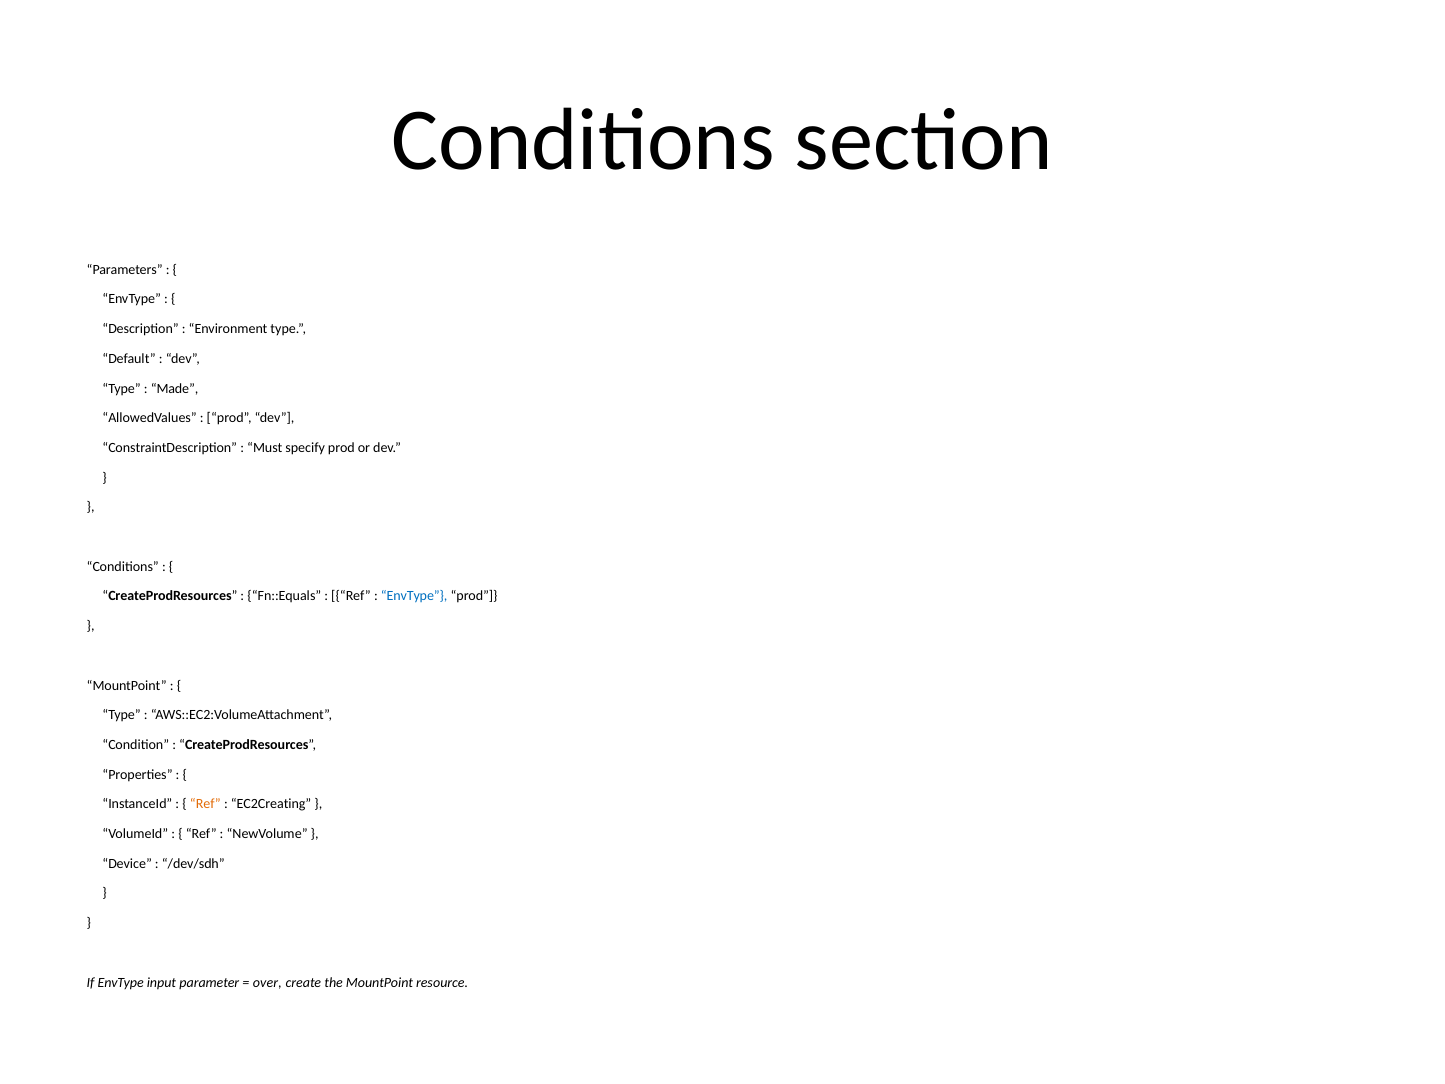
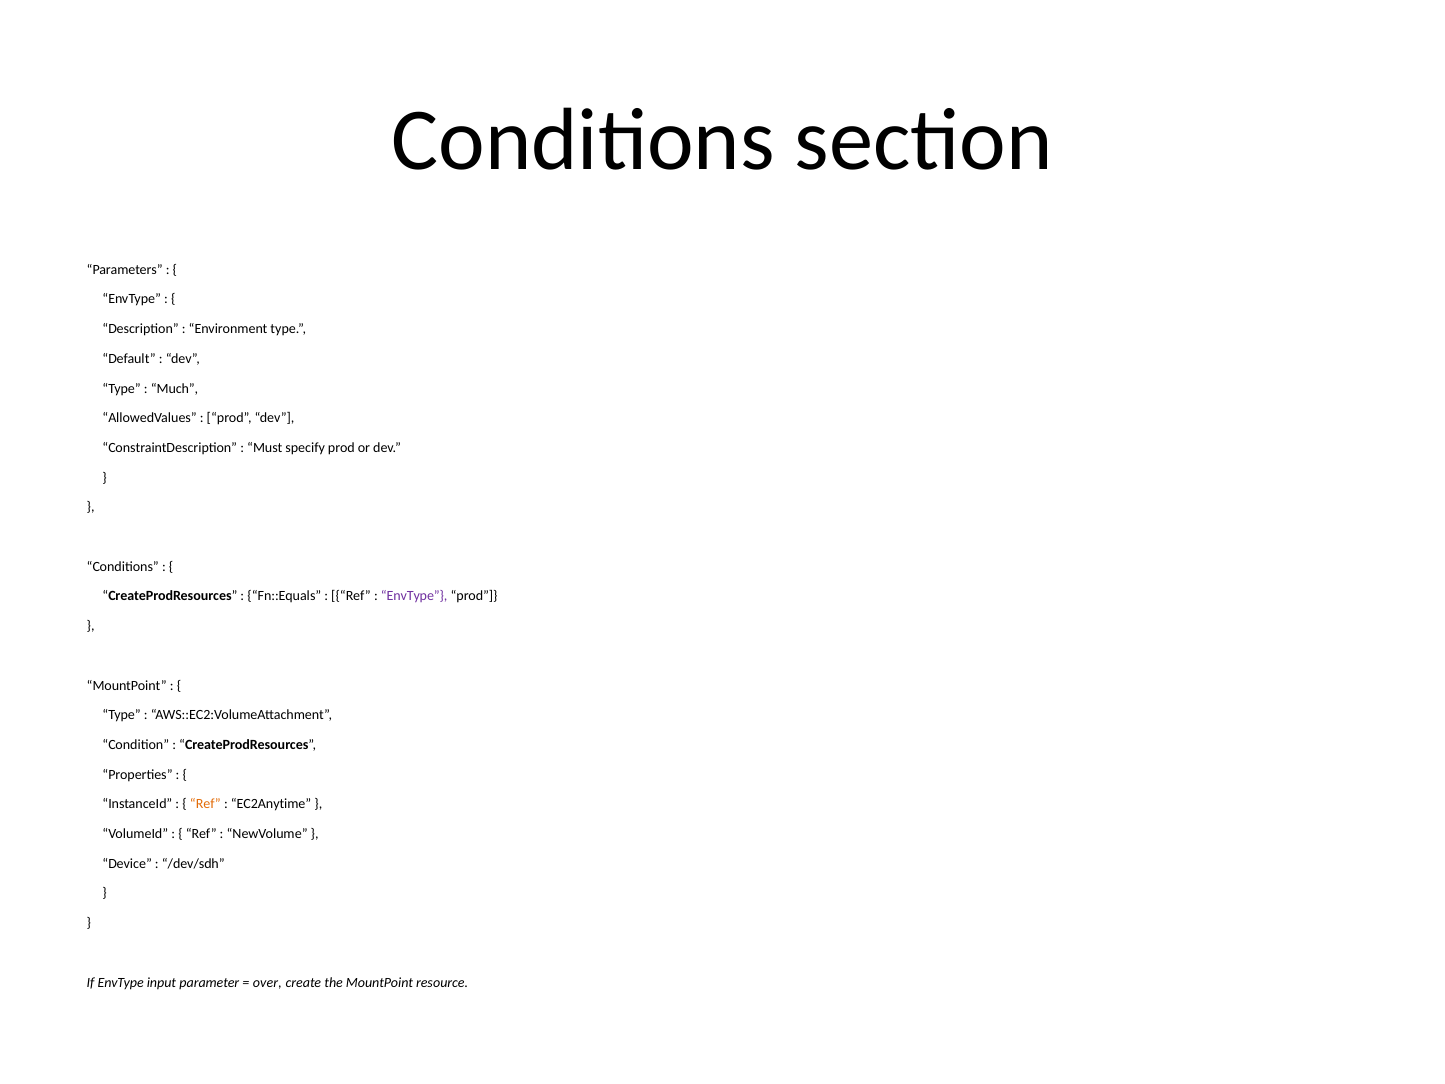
Made: Made -> Much
EnvType at (414, 596) colour: blue -> purple
EC2Creating: EC2Creating -> EC2Anytime
